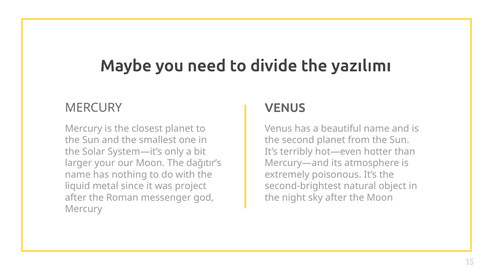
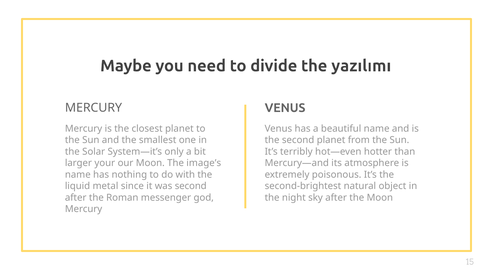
dağıtır’s: dağıtır’s -> image’s
was project: project -> second
